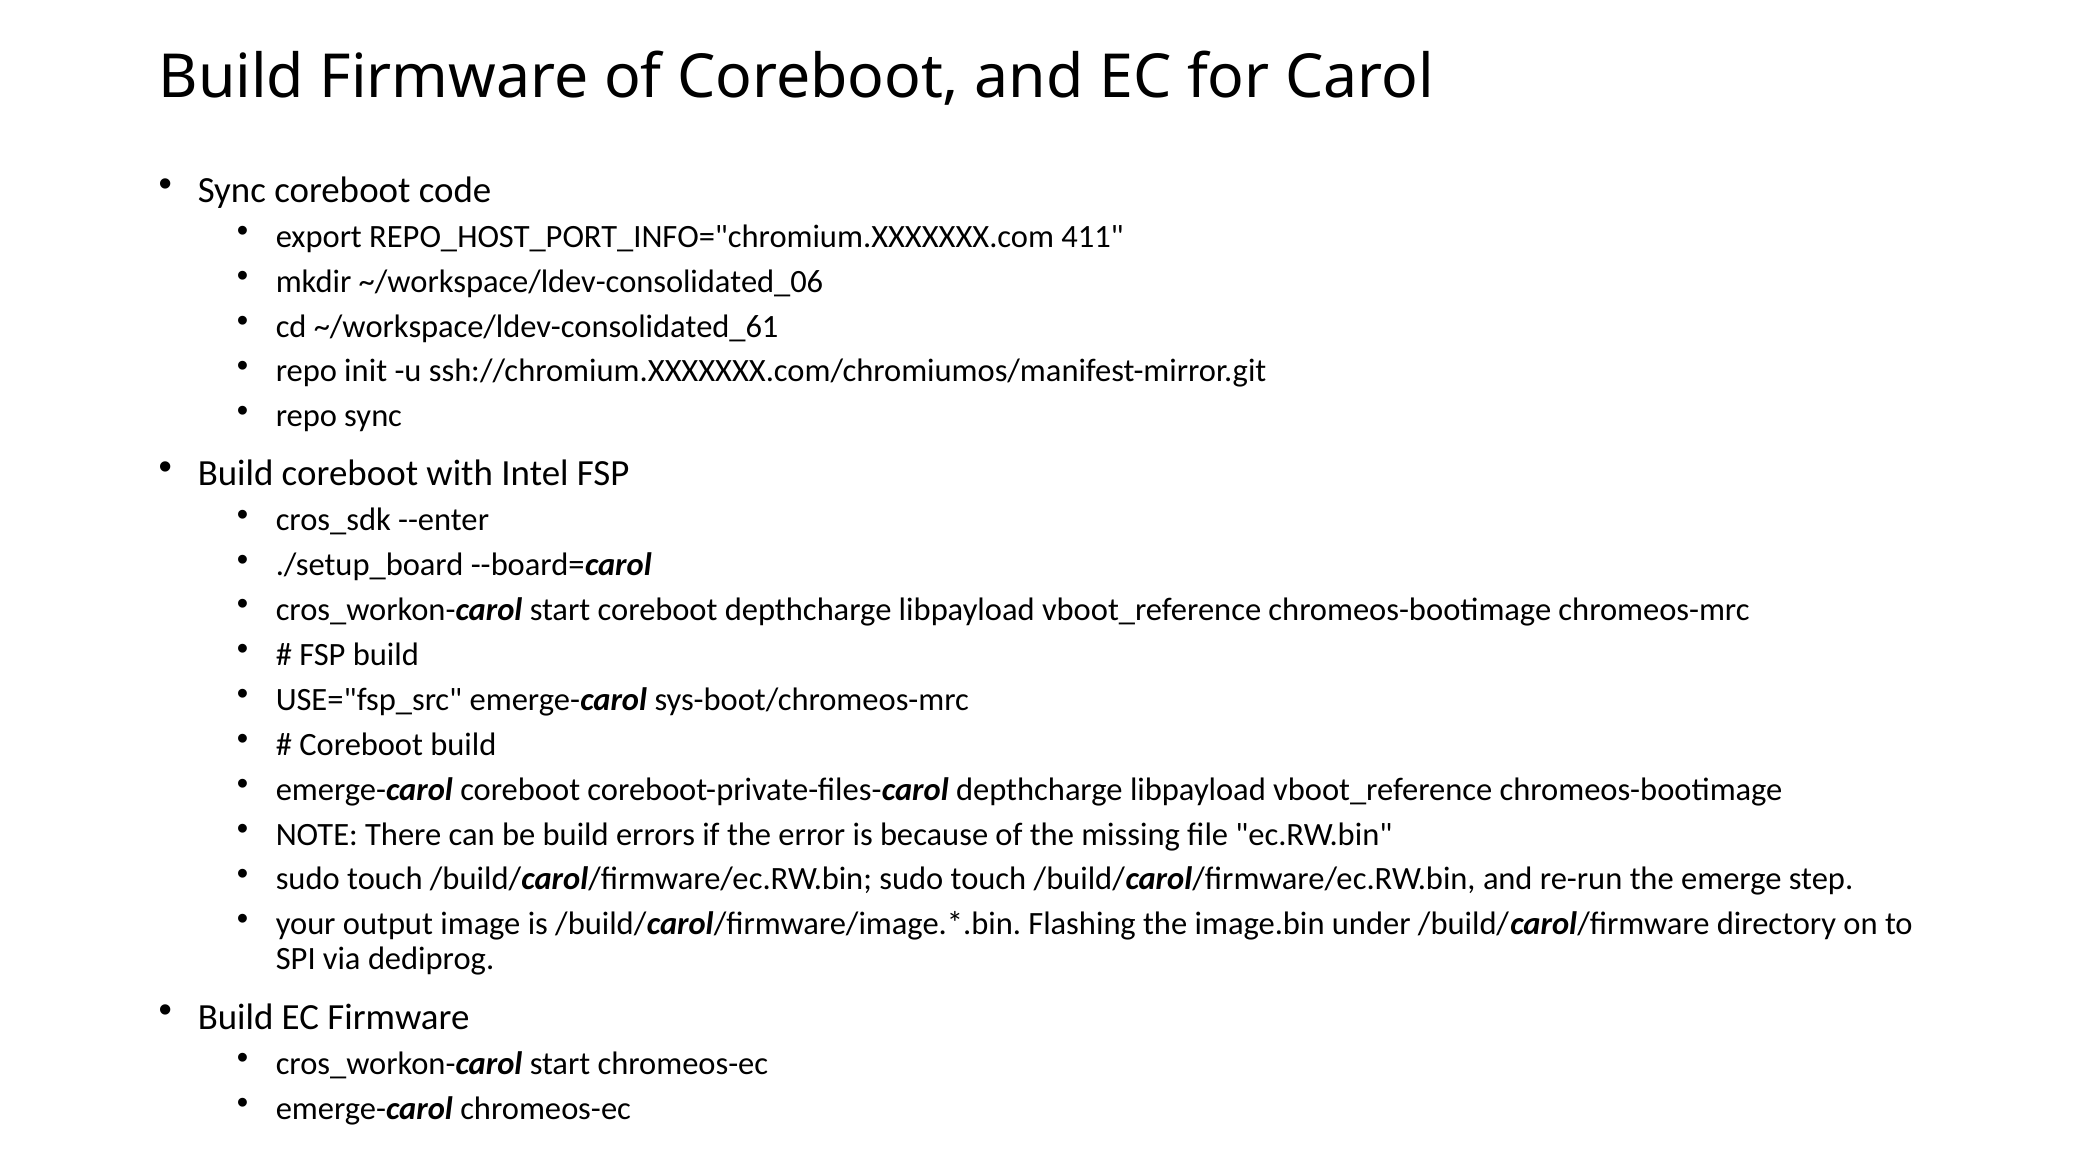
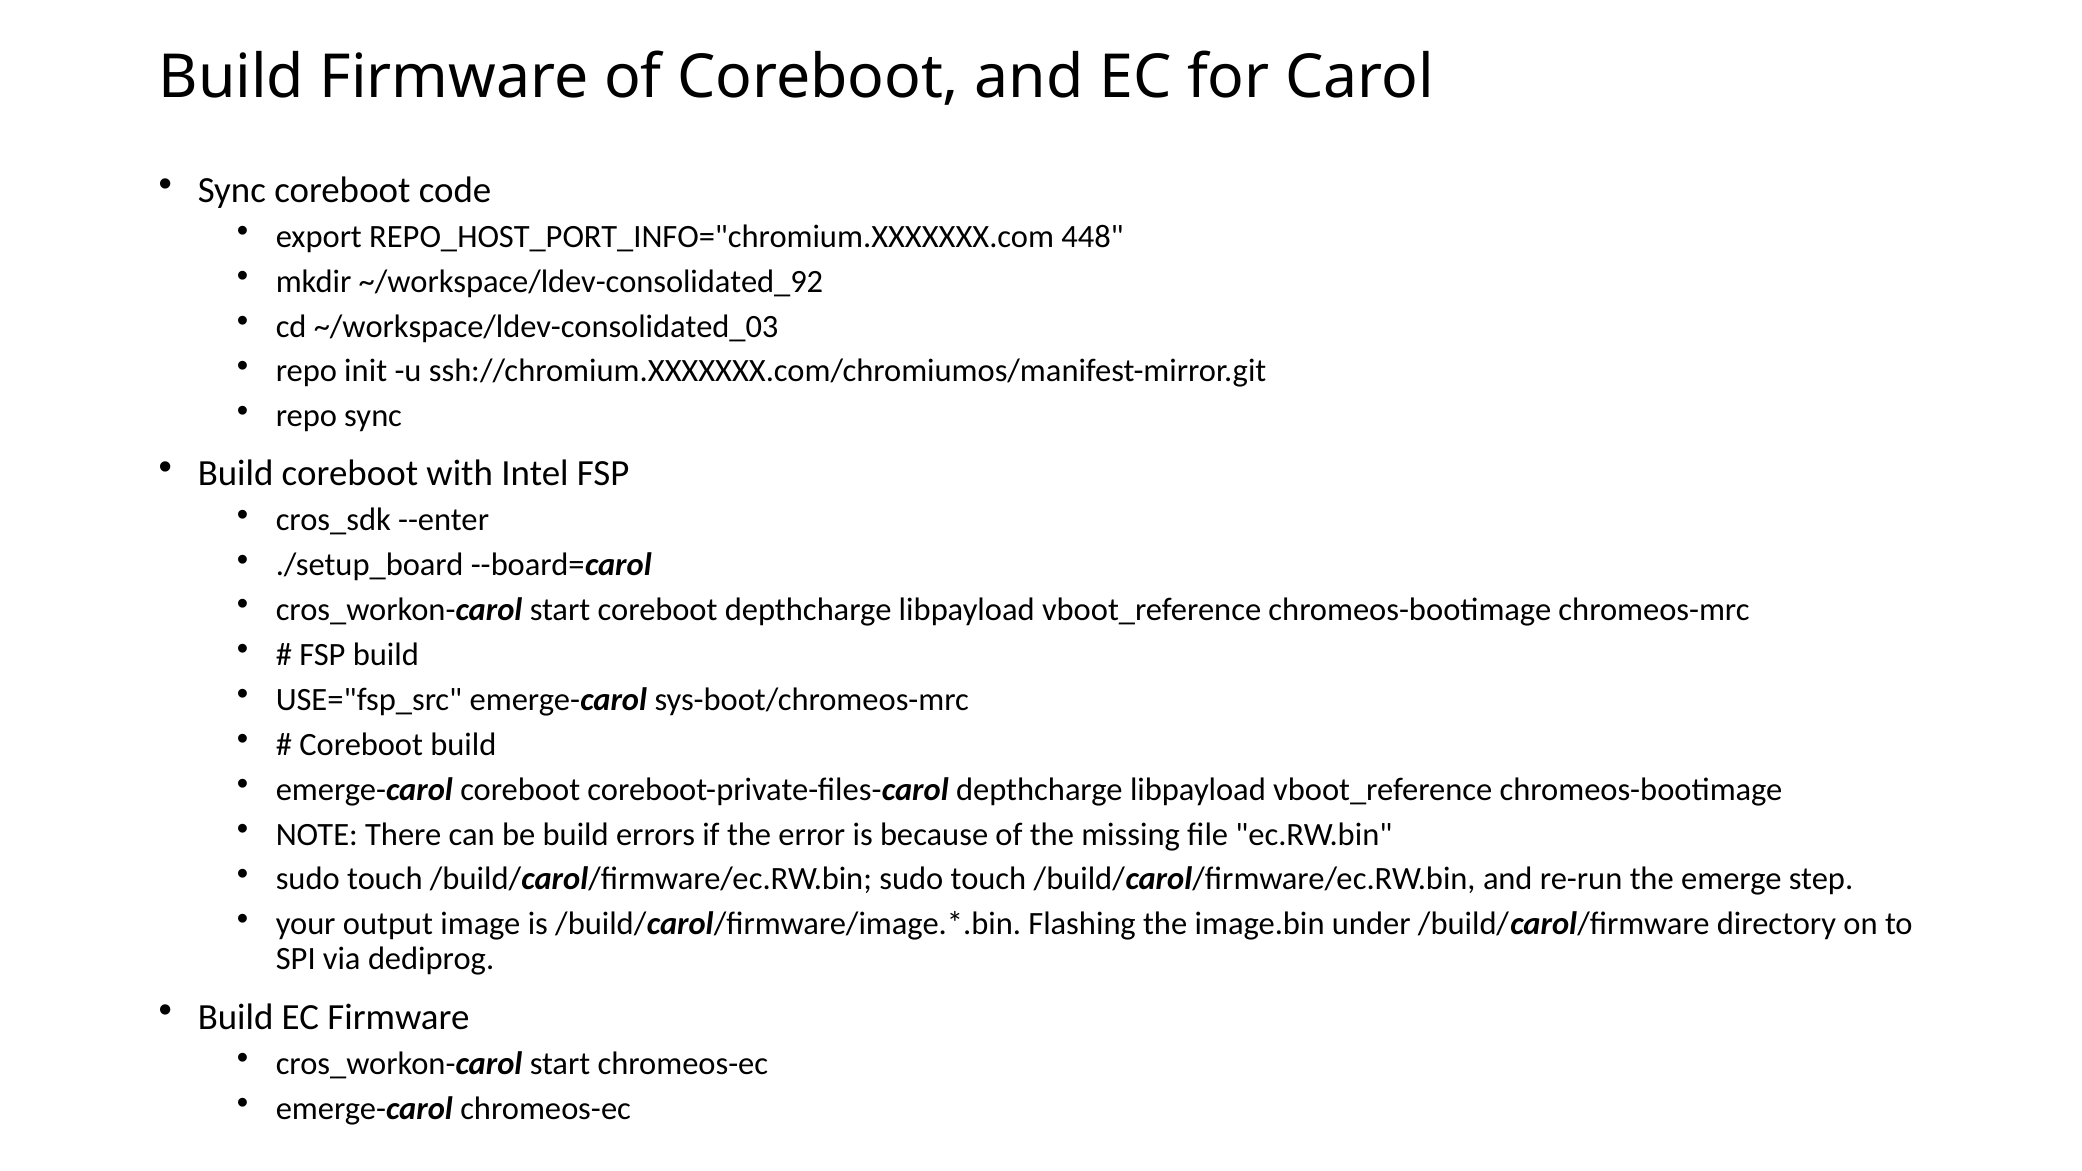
411: 411 -> 448
~/workspace/ldev-consolidated_06: ~/workspace/ldev-consolidated_06 -> ~/workspace/ldev-consolidated_92
~/workspace/ldev-consolidated_61: ~/workspace/ldev-consolidated_61 -> ~/workspace/ldev-consolidated_03
